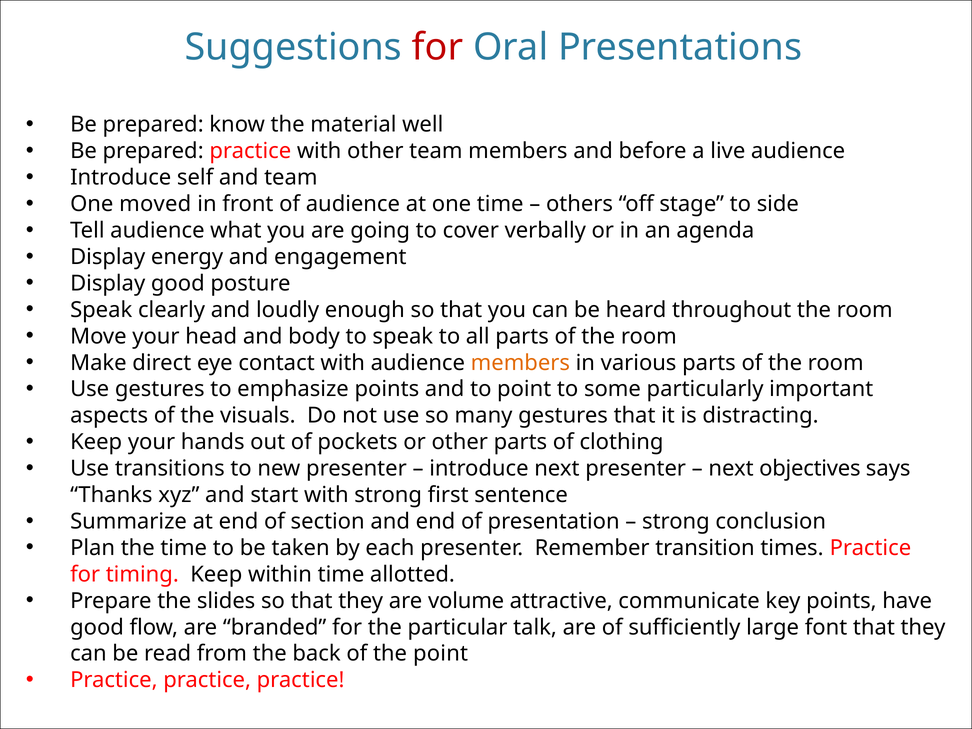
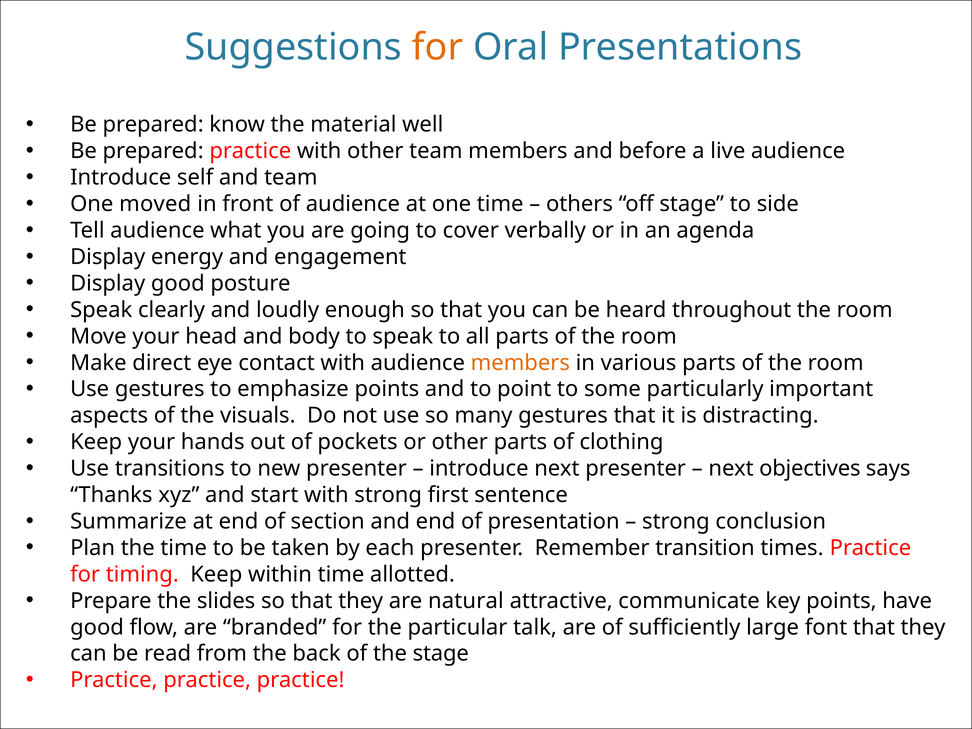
for at (438, 47) colour: red -> orange
volume: volume -> natural
the point: point -> stage
